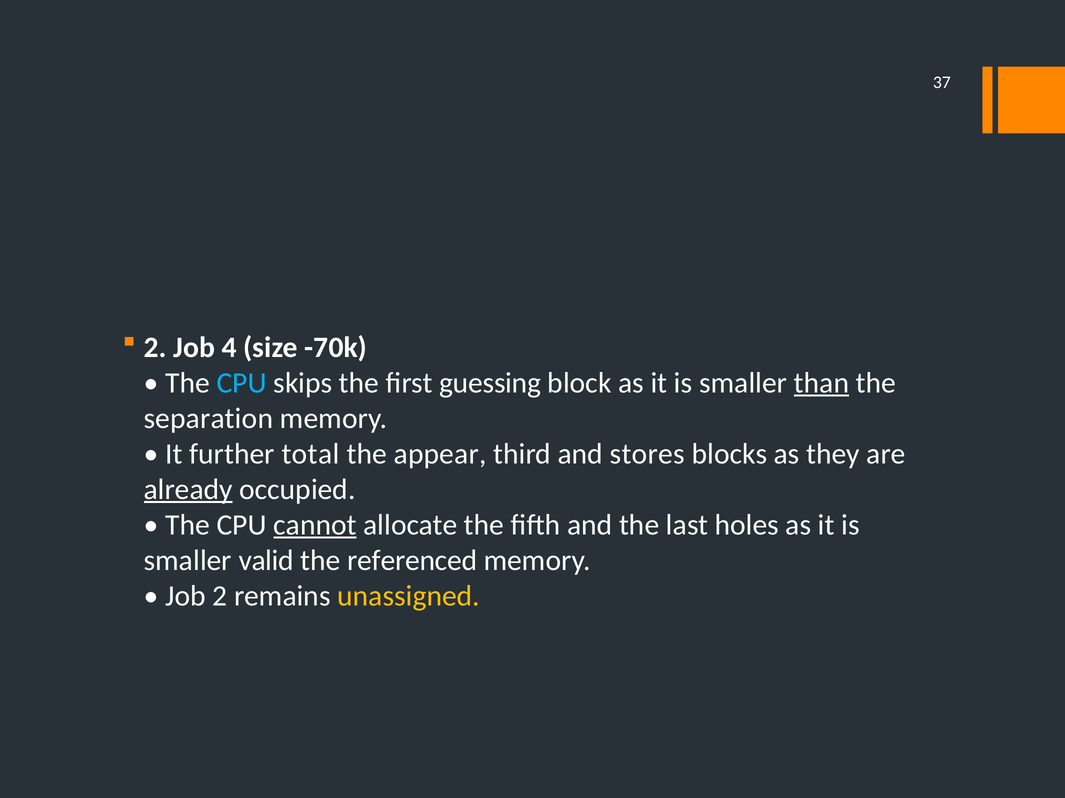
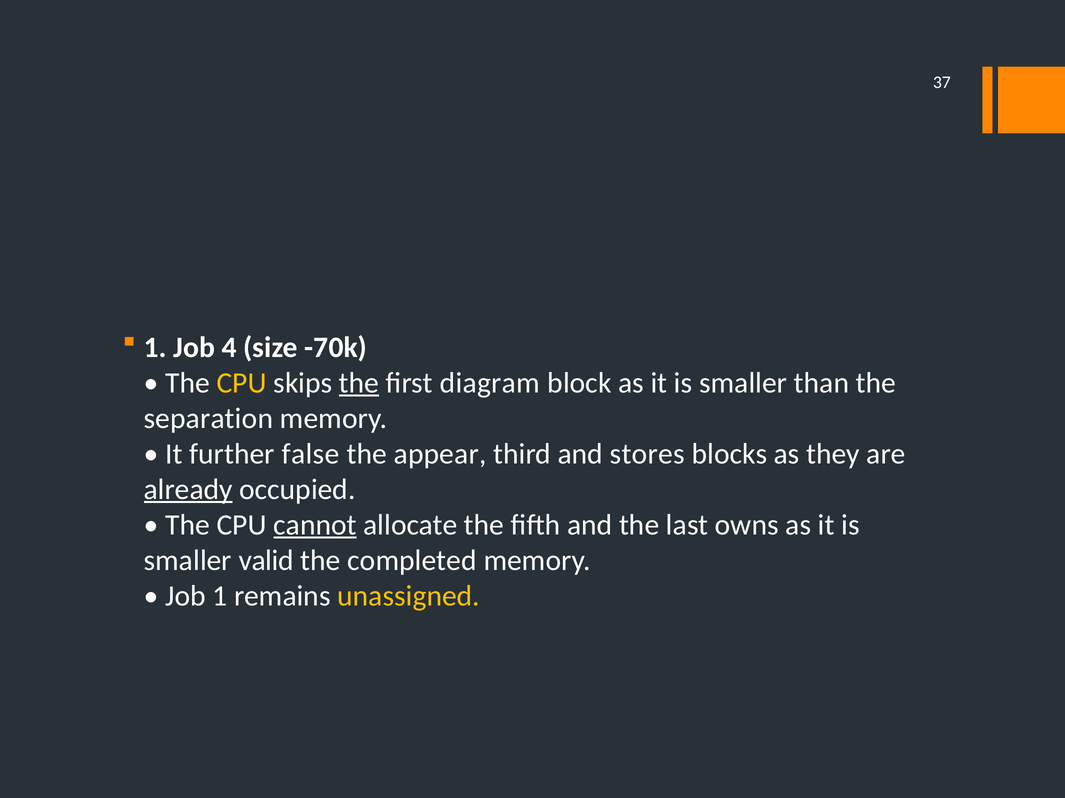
2 at (155, 348): 2 -> 1
CPU at (242, 383) colour: light blue -> yellow
the at (359, 383) underline: none -> present
guessing: guessing -> diagram
than underline: present -> none
total: total -> false
holes: holes -> owns
referenced: referenced -> completed
Job 2: 2 -> 1
